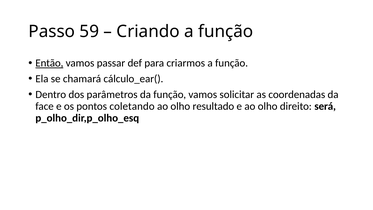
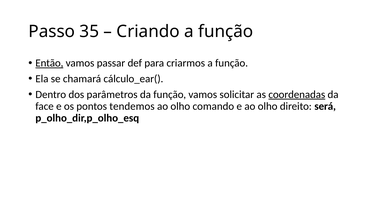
59: 59 -> 35
coordenadas underline: none -> present
coletando: coletando -> tendemos
resultado: resultado -> comando
